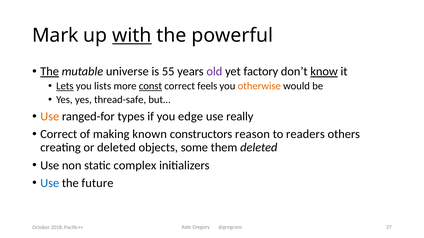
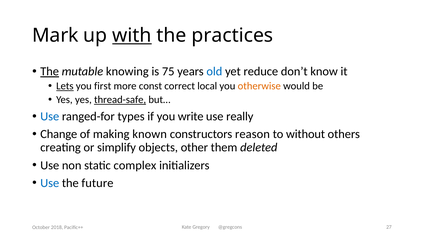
powerful: powerful -> practices
universe: universe -> knowing
55: 55 -> 75
old colour: purple -> blue
factory: factory -> reduce
know underline: present -> none
lists: lists -> first
const underline: present -> none
feels: feels -> local
thread-safe underline: none -> present
Use at (50, 117) colour: orange -> blue
edge: edge -> write
Correct at (59, 135): Correct -> Change
readers: readers -> without
or deleted: deleted -> simplify
some: some -> other
